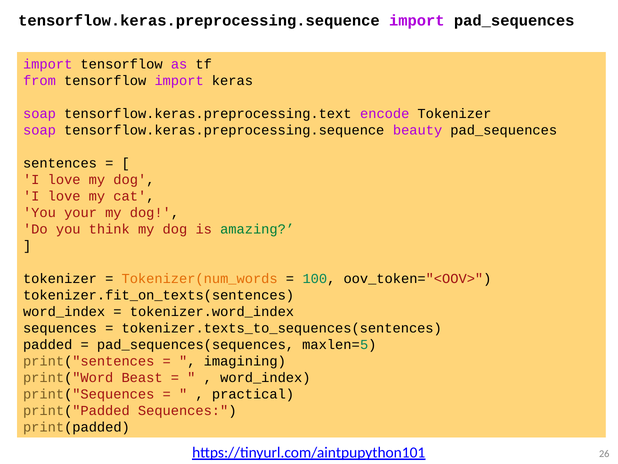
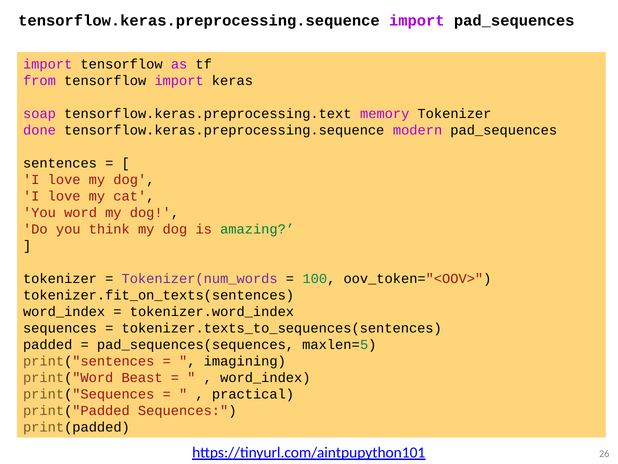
encode: encode -> memory
soap at (40, 130): soap -> done
beauty: beauty -> modern
your: your -> word
Tokenizer(num_words colour: orange -> purple
